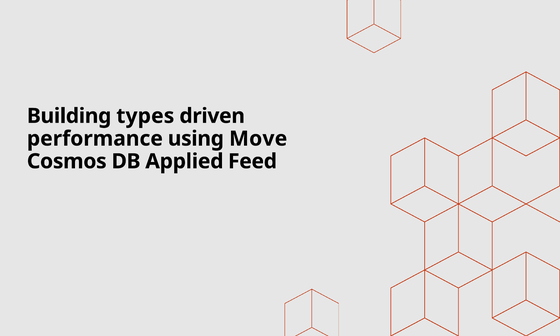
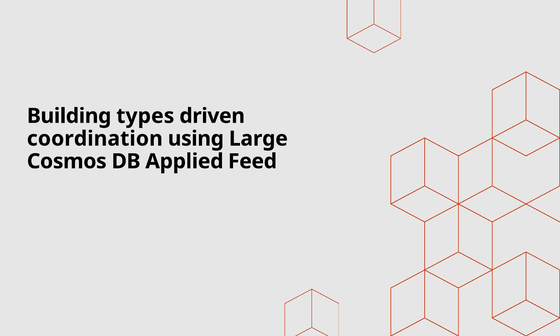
performance: performance -> coordination
Move: Move -> Large
